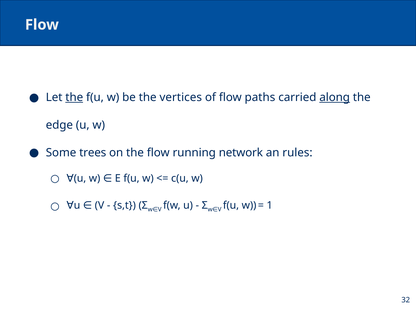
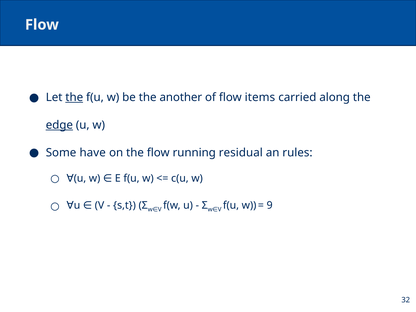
vertices: vertices -> another
paths: paths -> items
along underline: present -> none
edge underline: none -> present
trees: trees -> have
network: network -> residual
1: 1 -> 9
